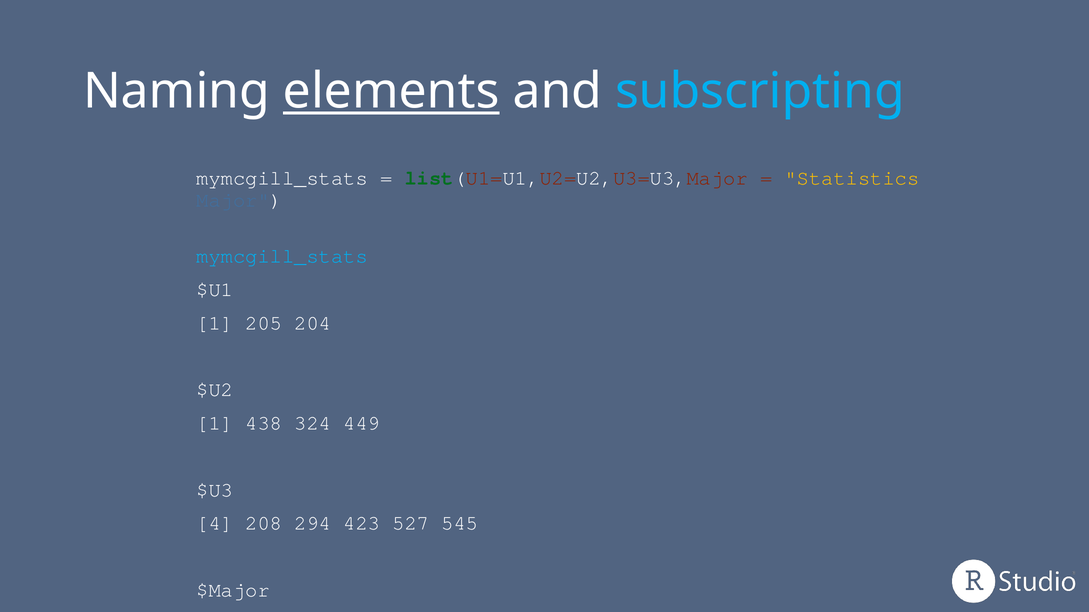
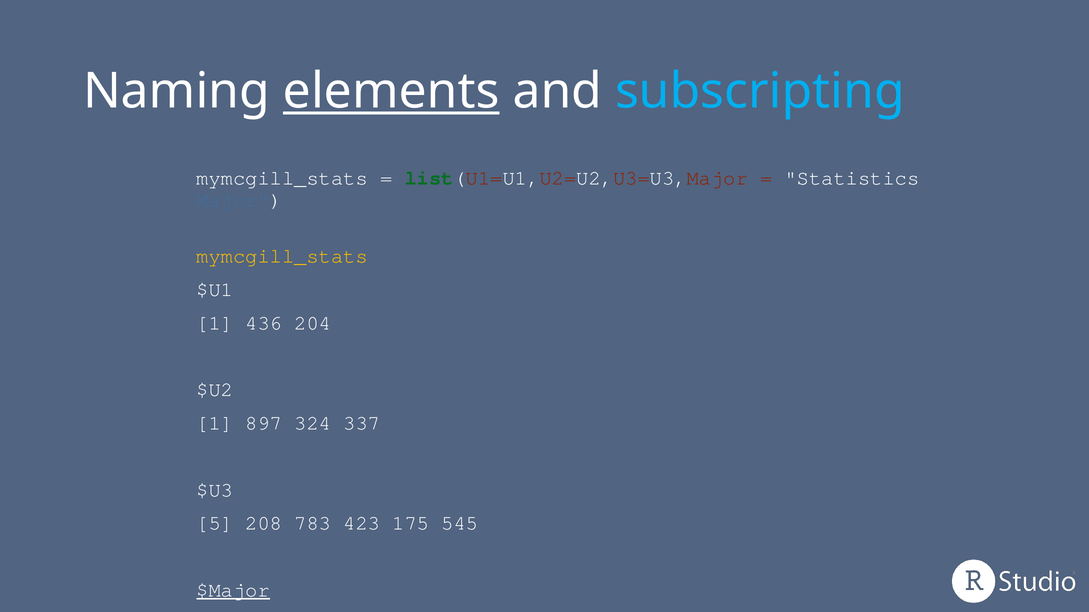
Statistics at (852, 178) colour: yellow -> white
mymcgill_stats at (282, 256) colour: light blue -> yellow
205: 205 -> 436
438: 438 -> 897
449: 449 -> 337
4: 4 -> 5
294: 294 -> 783
527: 527 -> 175
$Major underline: none -> present
